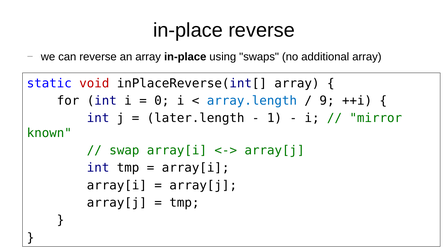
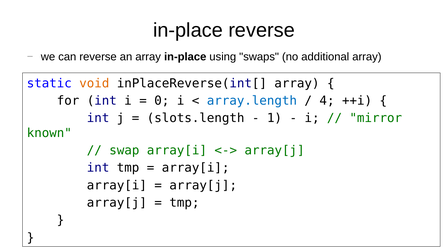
void colour: red -> orange
9: 9 -> 4
later.length: later.length -> slots.length
